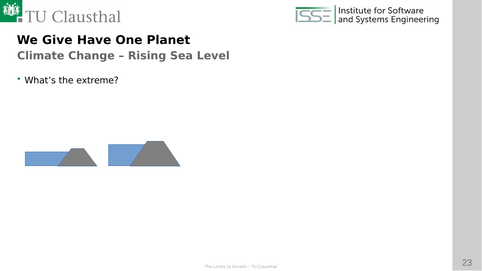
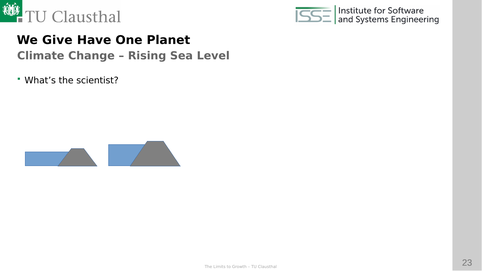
extreme: extreme -> scientist
